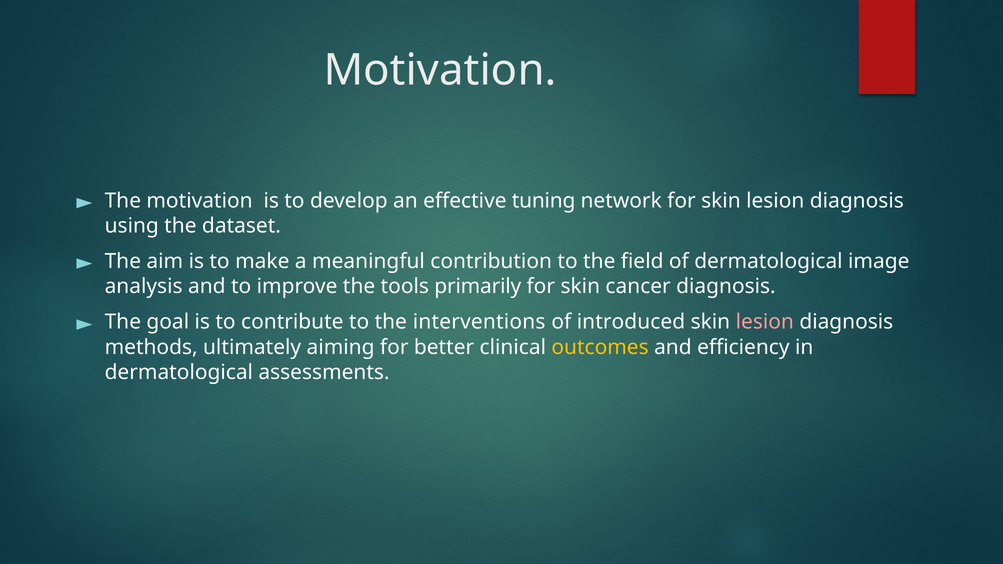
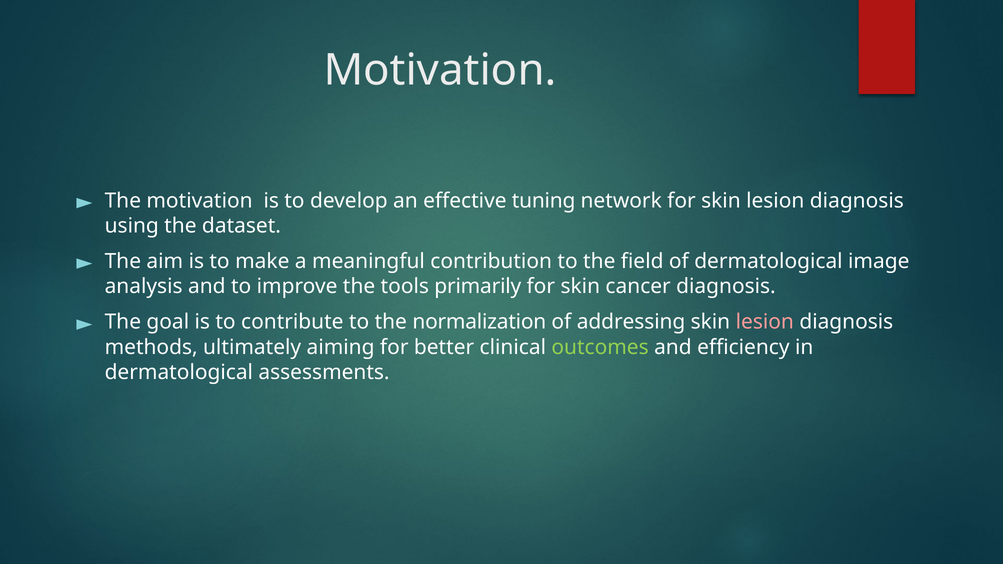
interventions: interventions -> normalization
introduced: introduced -> addressing
outcomes colour: yellow -> light green
